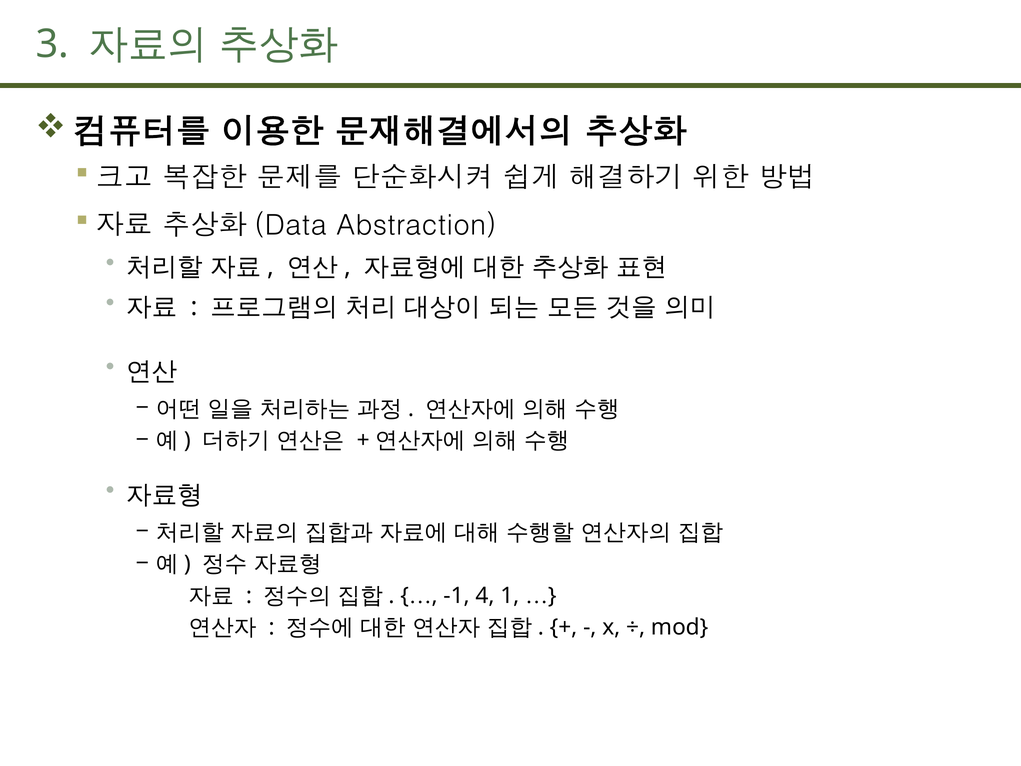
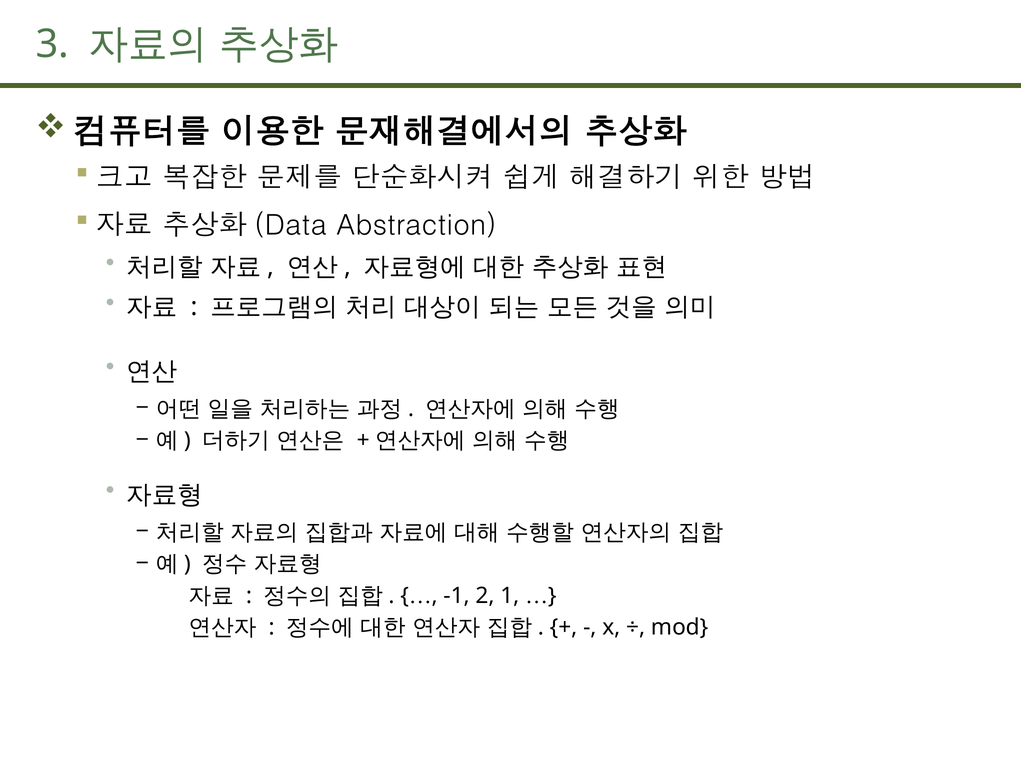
4: 4 -> 2
